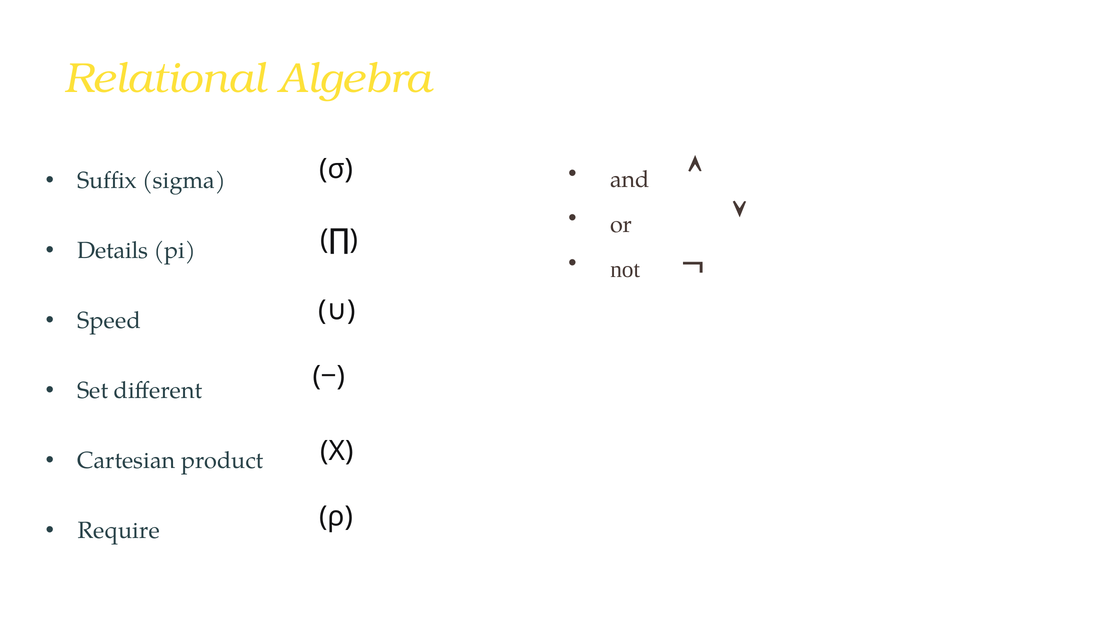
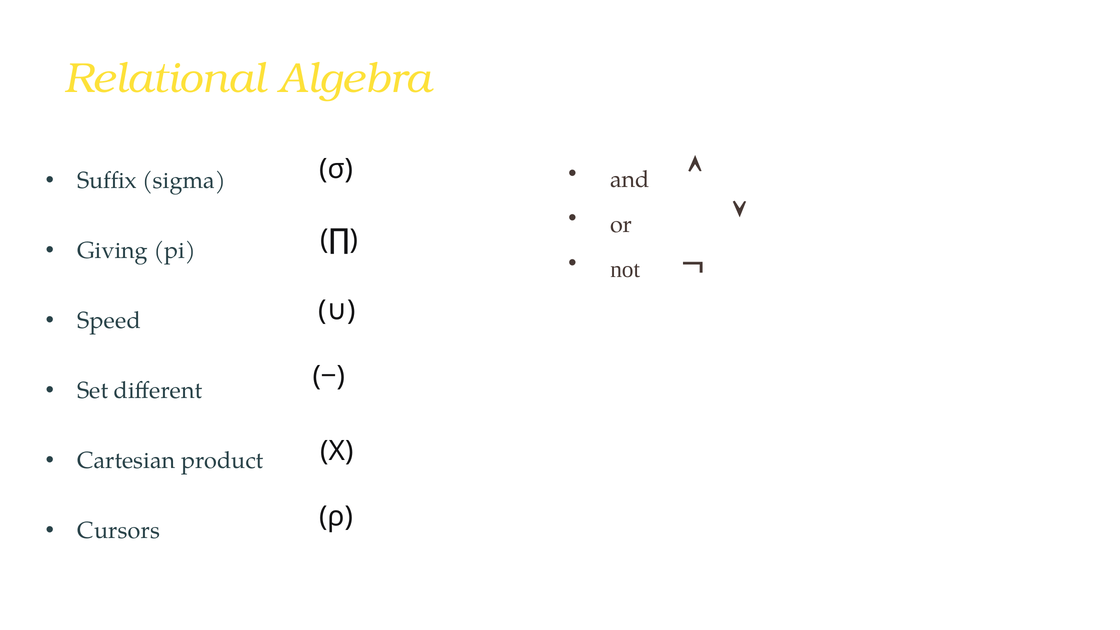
Details: Details -> Giving
Require: Require -> Cursors
